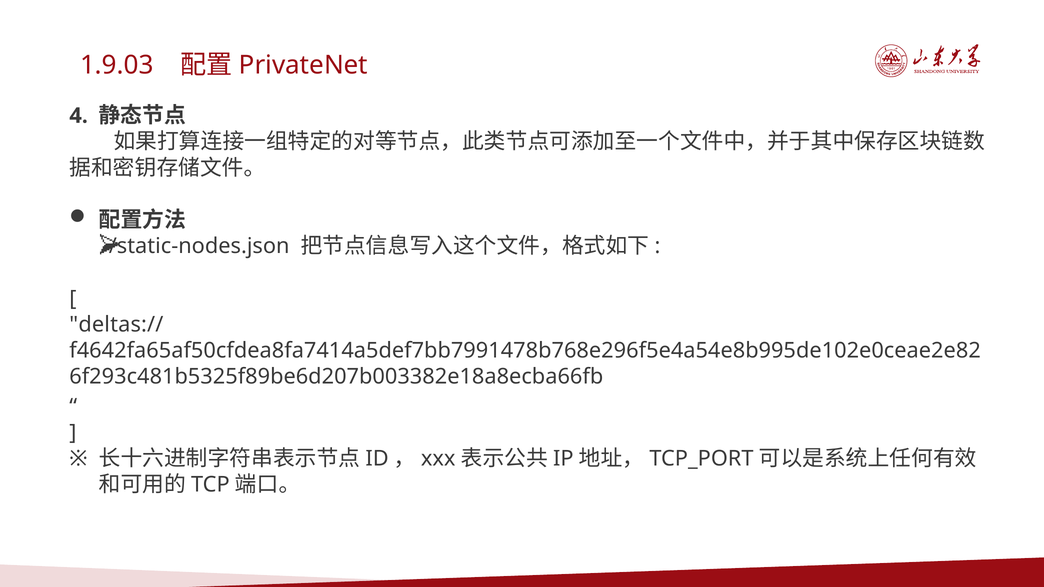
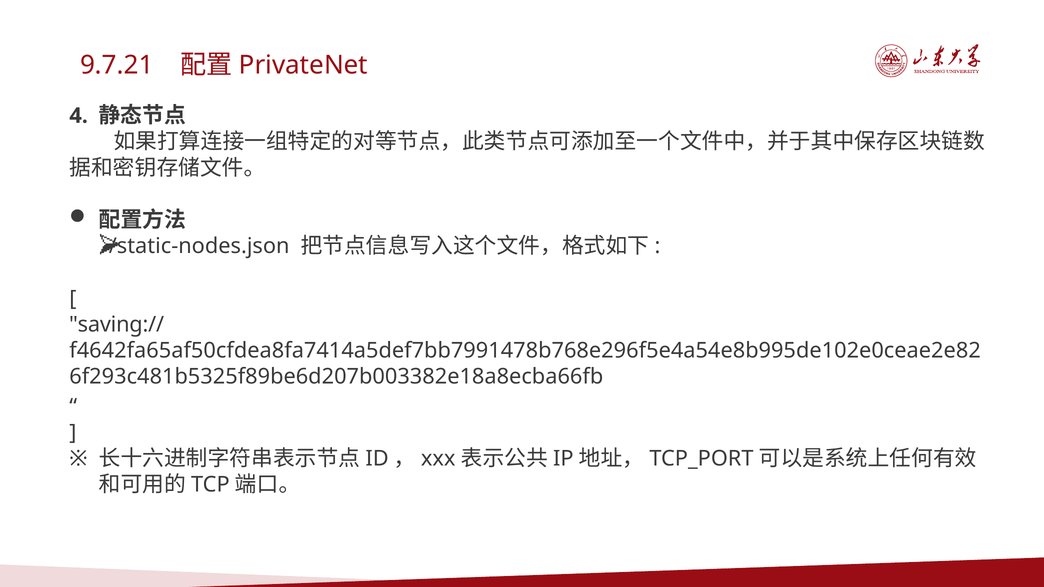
1.9.03: 1.9.03 -> 9.7.21
deltas://: deltas:// -> saving://
